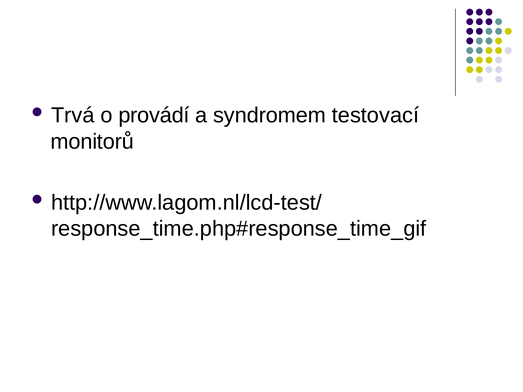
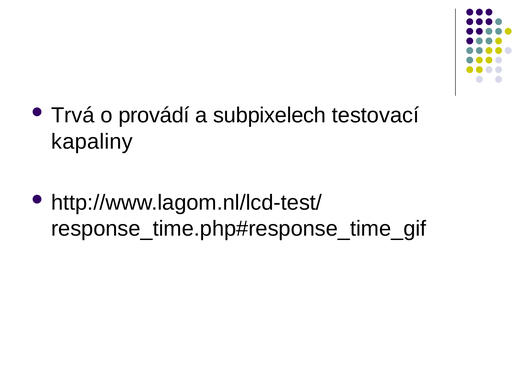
syndromem: syndromem -> subpixelech
monitorů: monitorů -> kapaliny
